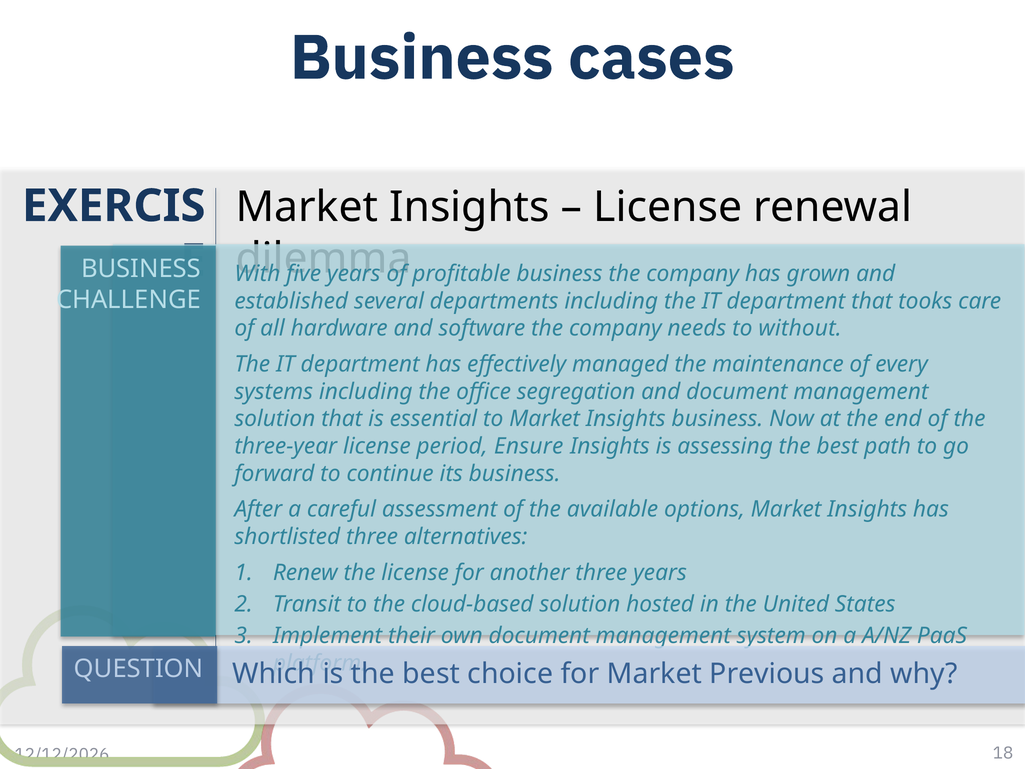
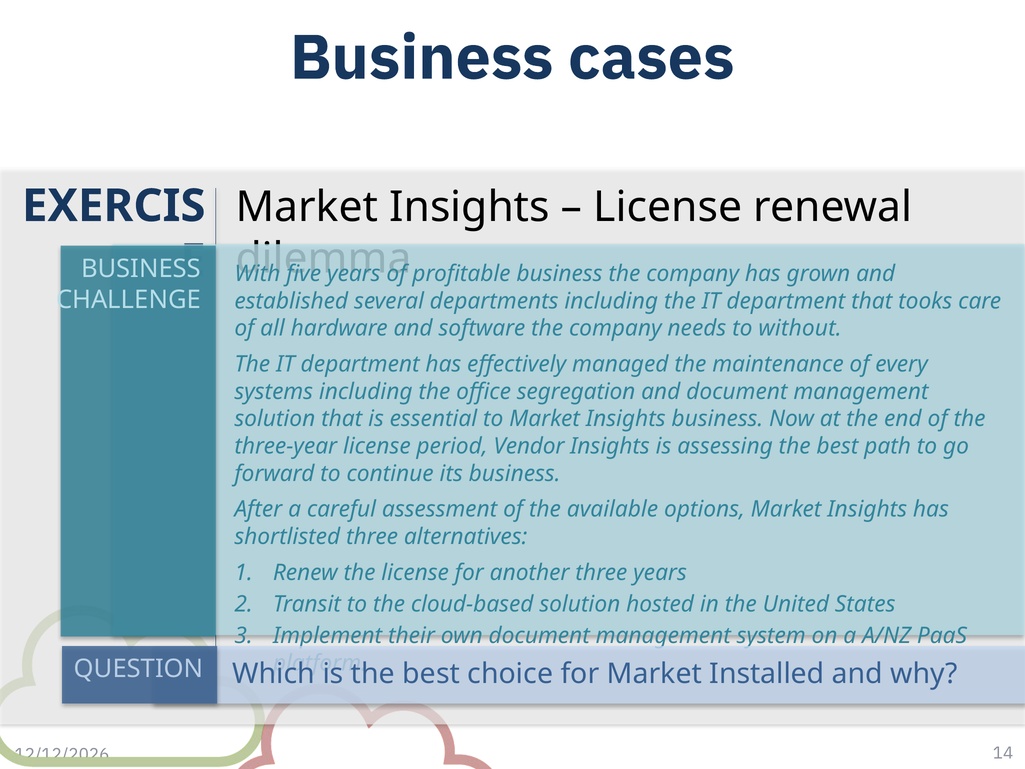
Ensure: Ensure -> Vendor
Previous: Previous -> Installed
18: 18 -> 14
